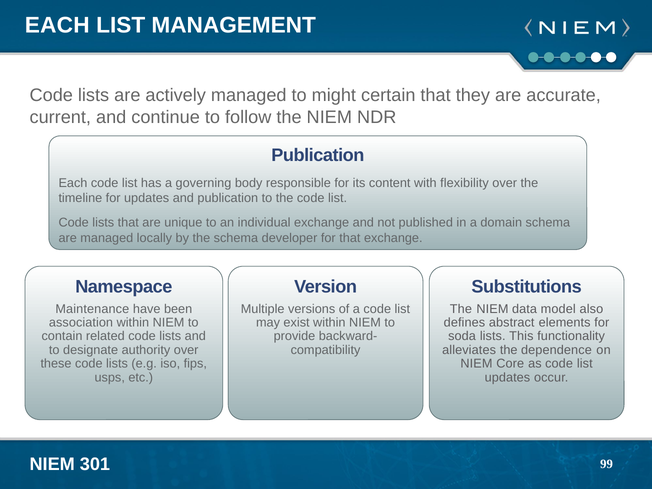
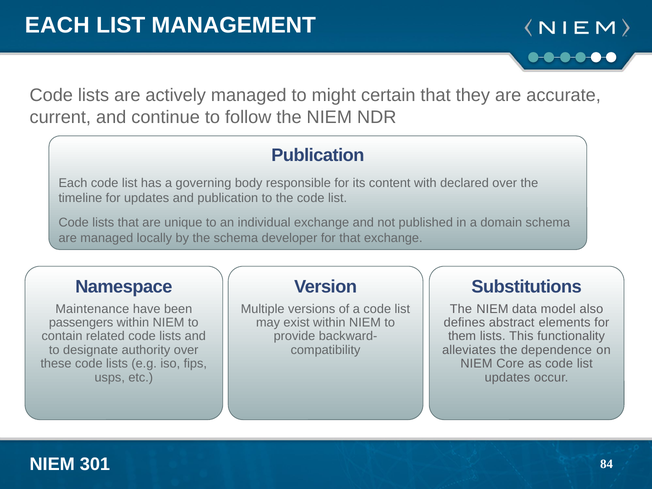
flexibility: flexibility -> declared
association: association -> passengers
soda: soda -> them
99: 99 -> 84
